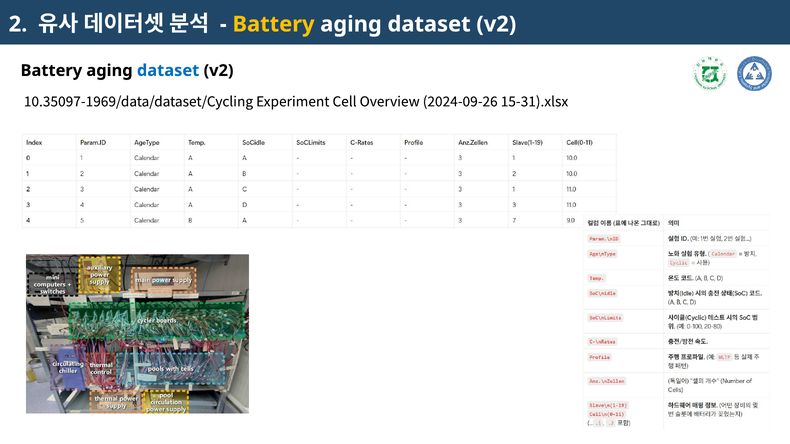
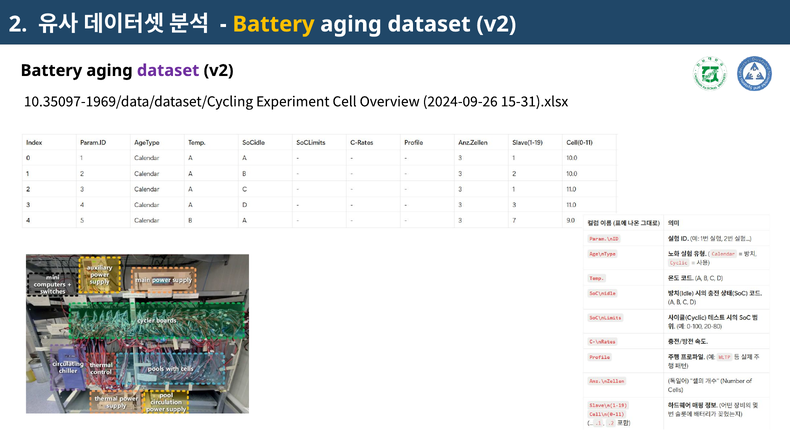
dataset at (168, 71) colour: blue -> purple
